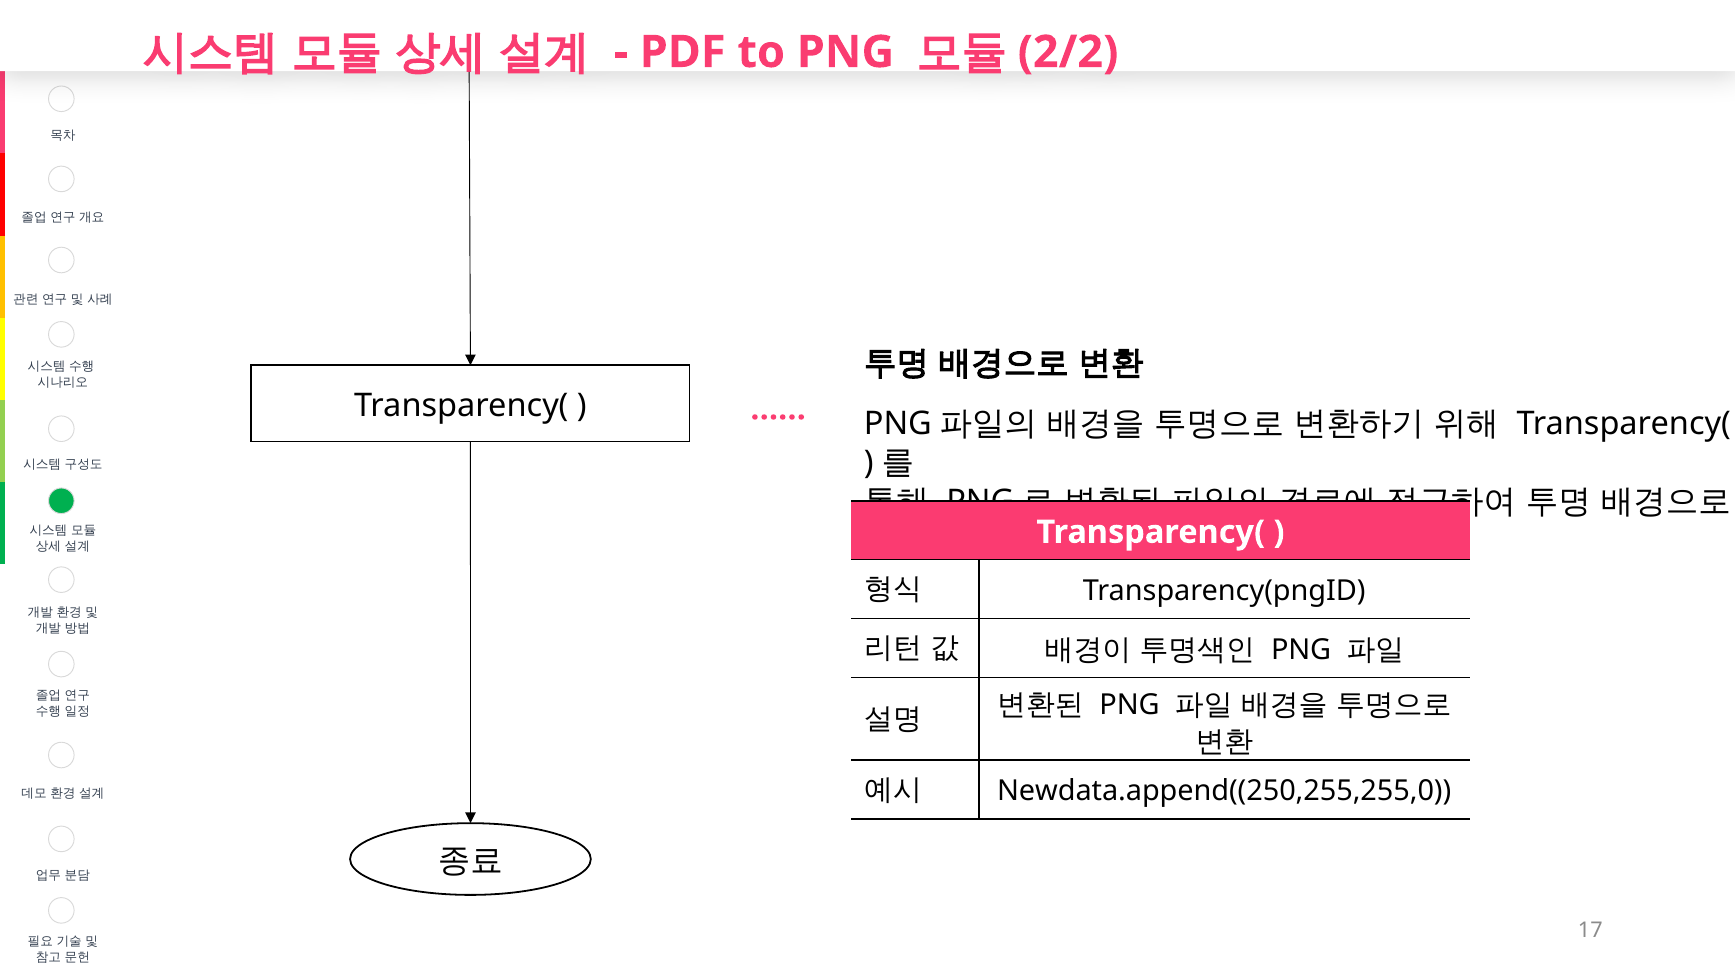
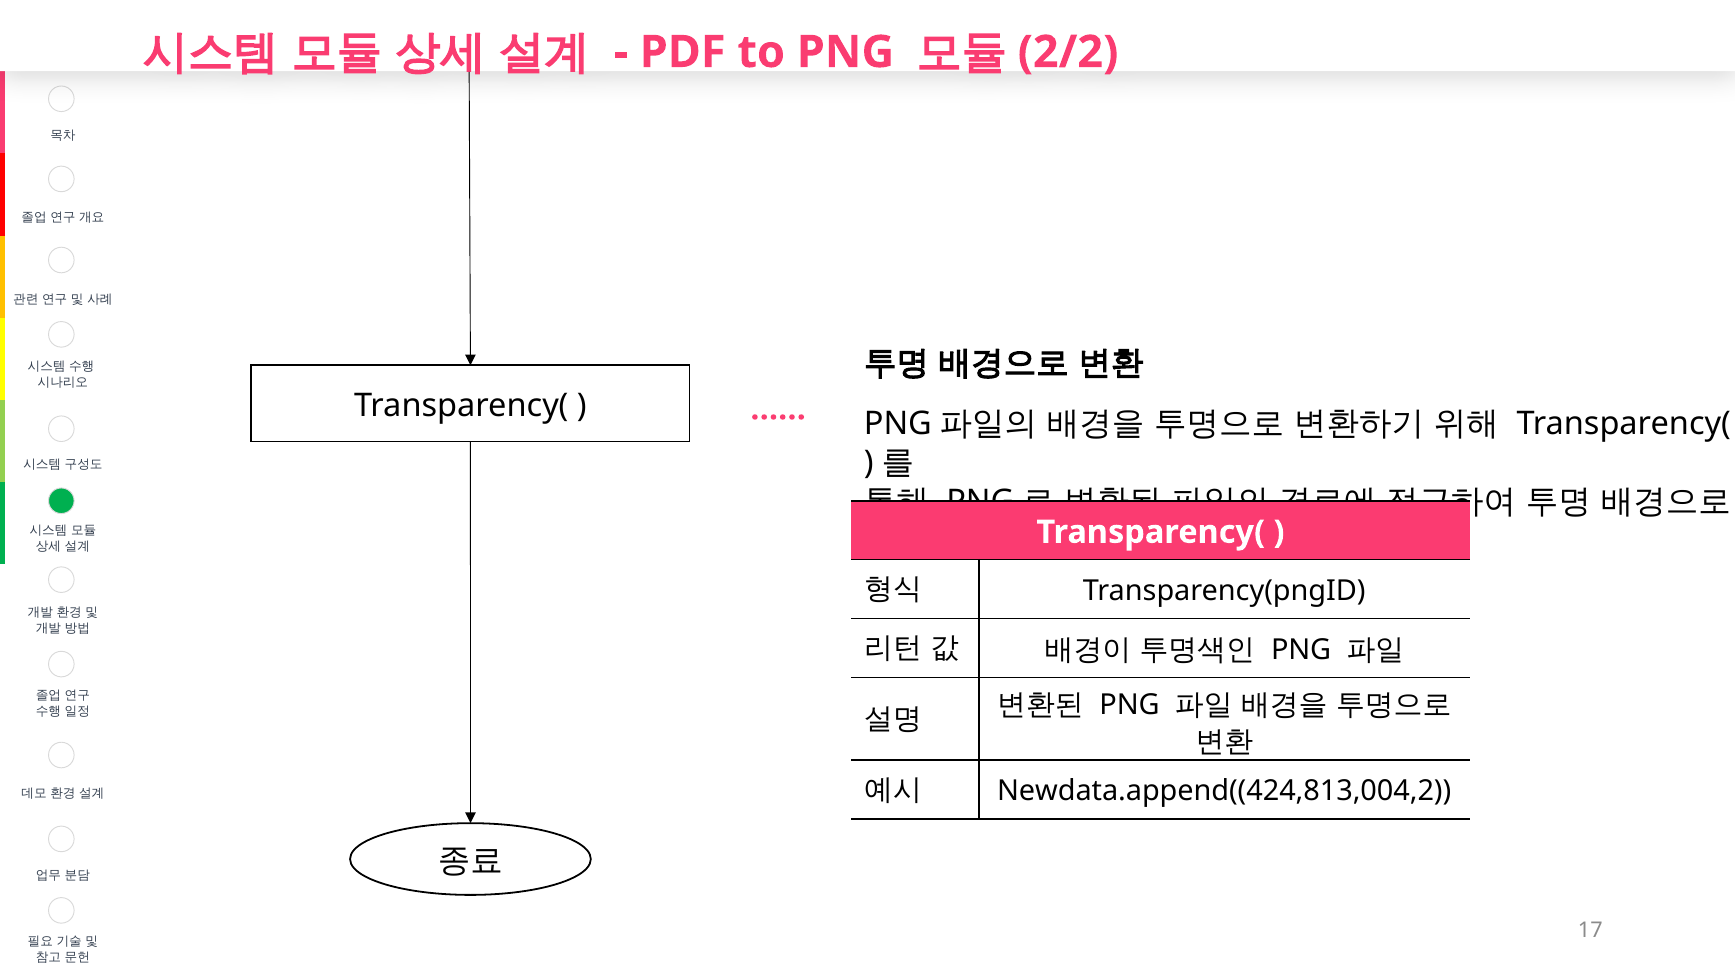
Newdata.append((250,255,255,0: Newdata.append((250,255,255,0 -> Newdata.append((424,813,004,2
